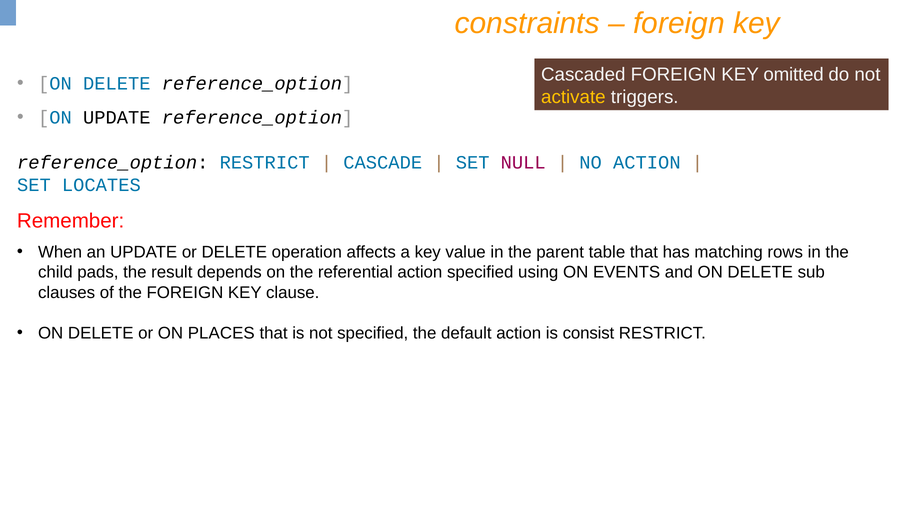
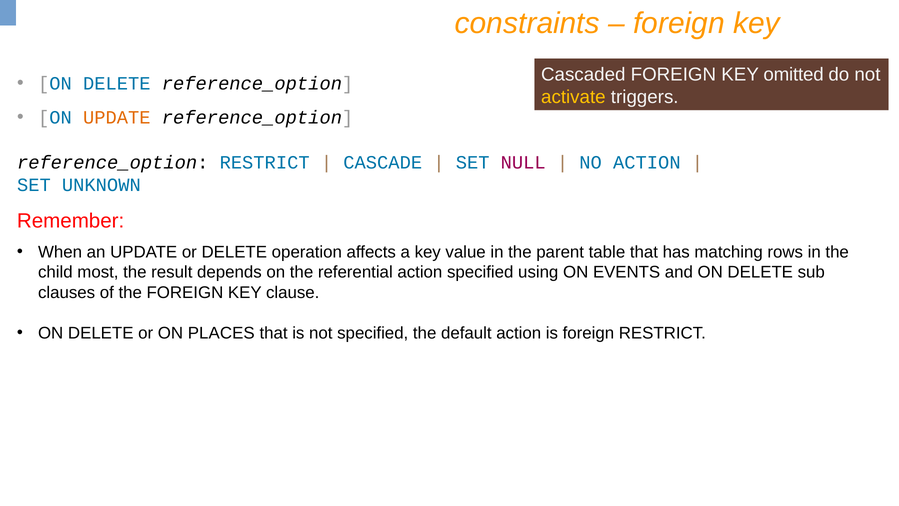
UPDATE at (117, 117) colour: black -> orange
LOCATES: LOCATES -> UNKNOWN
pads: pads -> most
is consist: consist -> foreign
